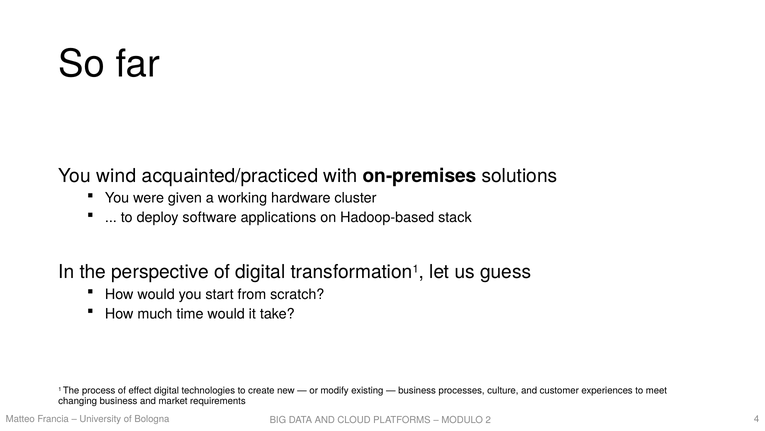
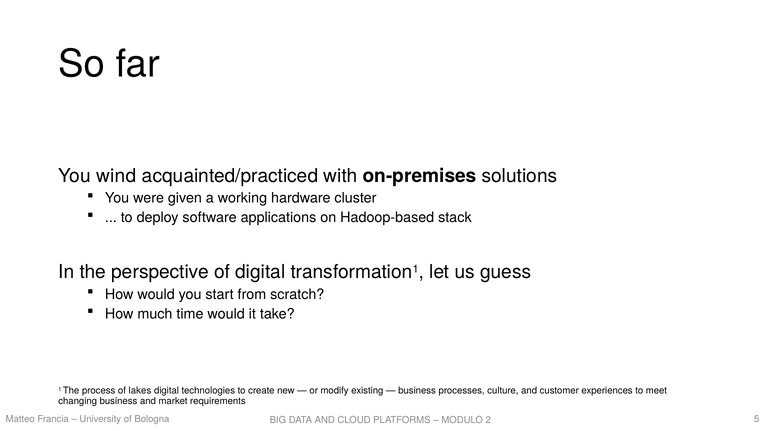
effect: effect -> lakes
4: 4 -> 5
